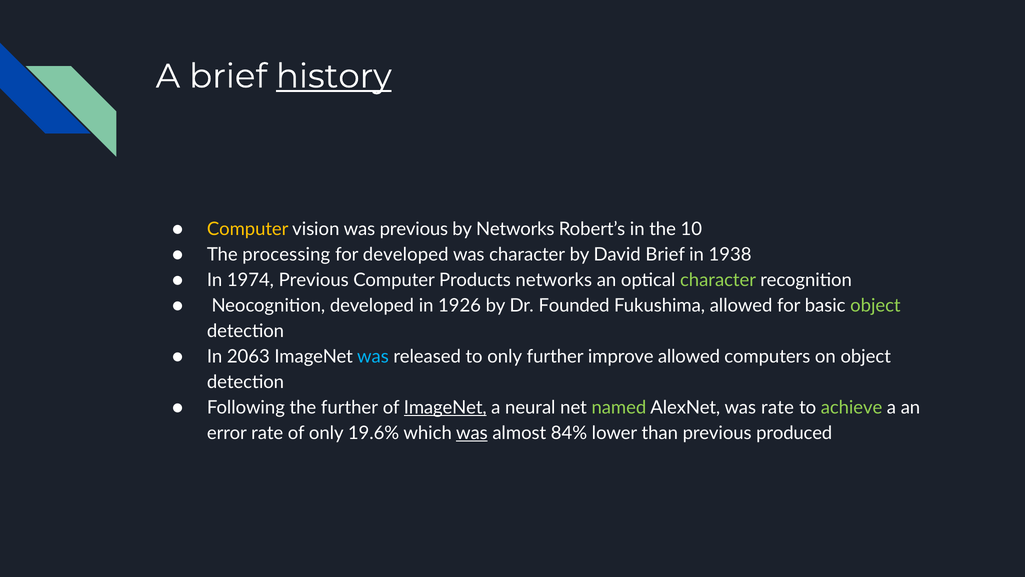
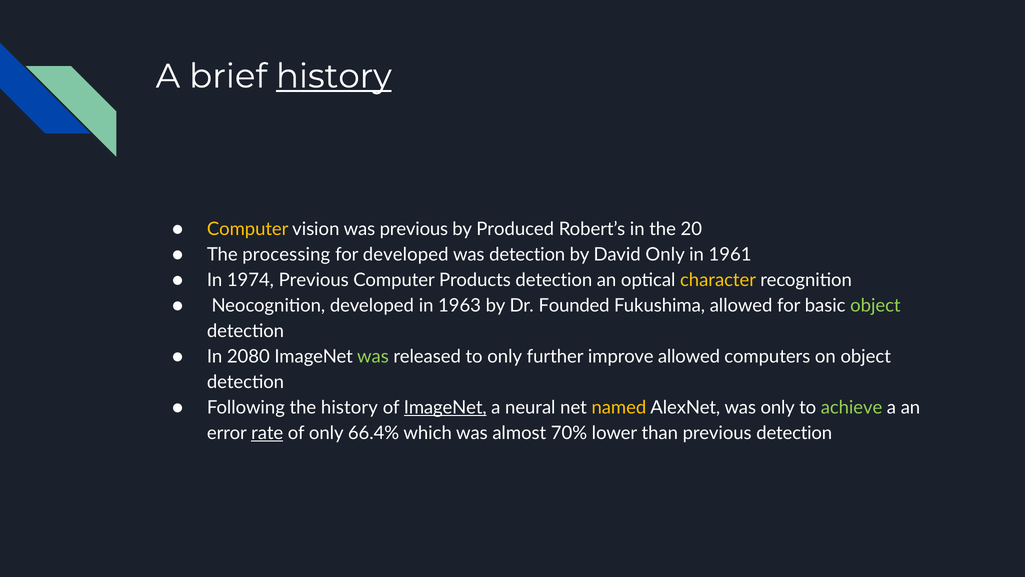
by Networks: Networks -> Produced
10: 10 -> 20
was character: character -> detection
David Brief: Brief -> Only
1938: 1938 -> 1961
Products networks: networks -> detection
character at (718, 280) colour: light green -> yellow
1926: 1926 -> 1963
2063: 2063 -> 2080
was at (373, 356) colour: light blue -> light green
the further: further -> history
named colour: light green -> yellow
was rate: rate -> only
rate at (267, 433) underline: none -> present
19.6%: 19.6% -> 66.4%
was at (472, 433) underline: present -> none
84%: 84% -> 70%
previous produced: produced -> detection
